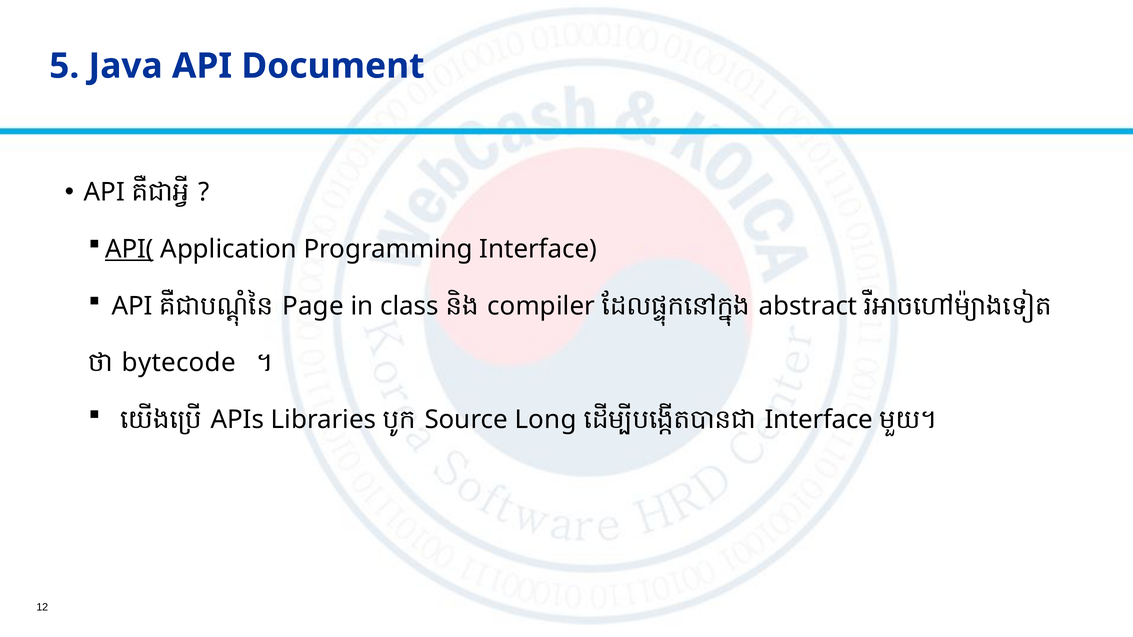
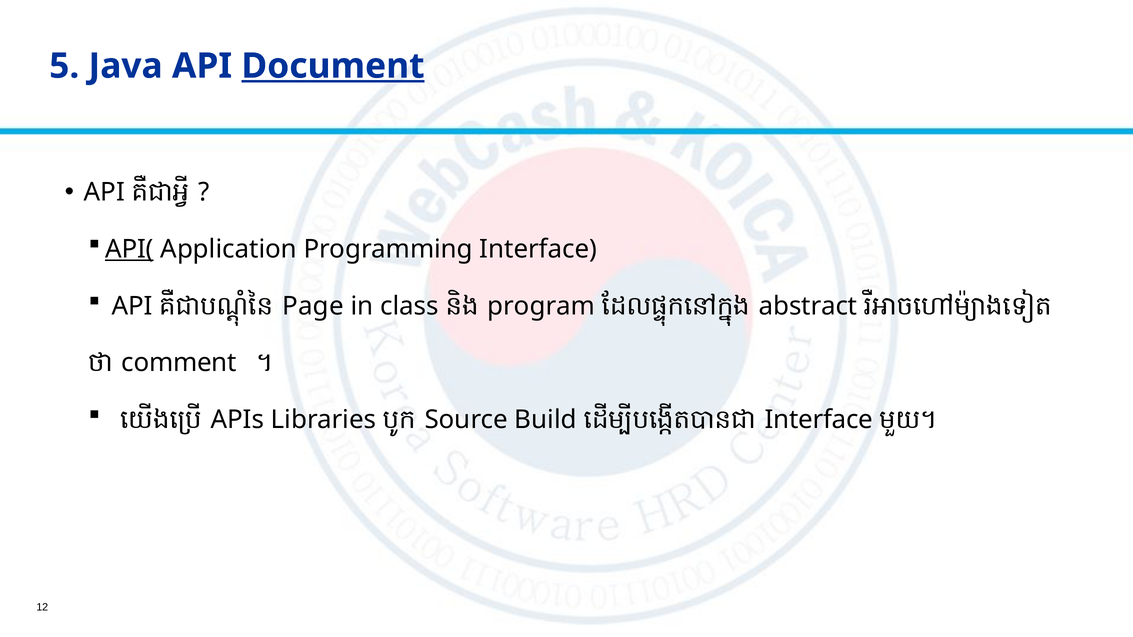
Document underline: none -> present
compiler: compiler -> program
bytecode: bytecode -> comment
Long: Long -> Build
